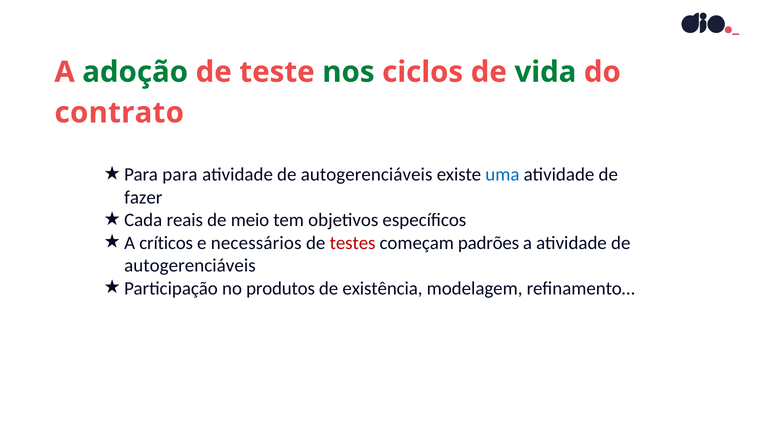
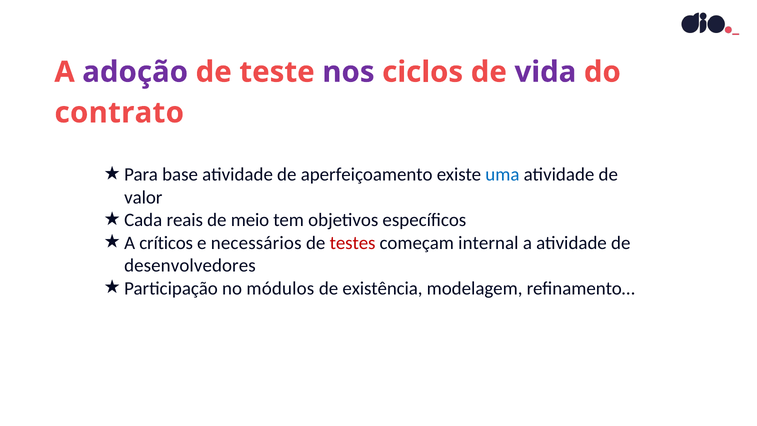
adoção colour: green -> purple
nos colour: green -> purple
vida colour: green -> purple
para: para -> base
autogerenciáveis at (367, 175): autogerenciáveis -> aperfeiçoamento
fazer: fazer -> valor
padrões: padrões -> internal
autogerenciáveis at (190, 265): autogerenciáveis -> desenvolvedores
produtos: produtos -> módulos
